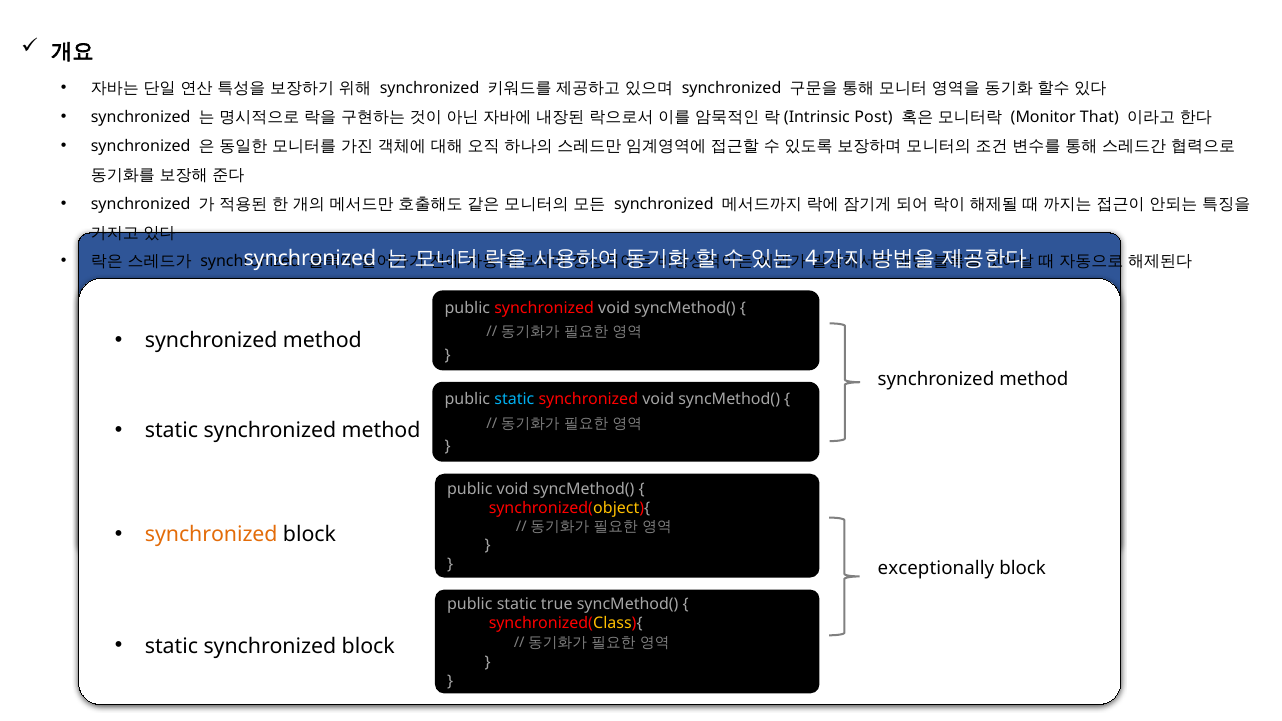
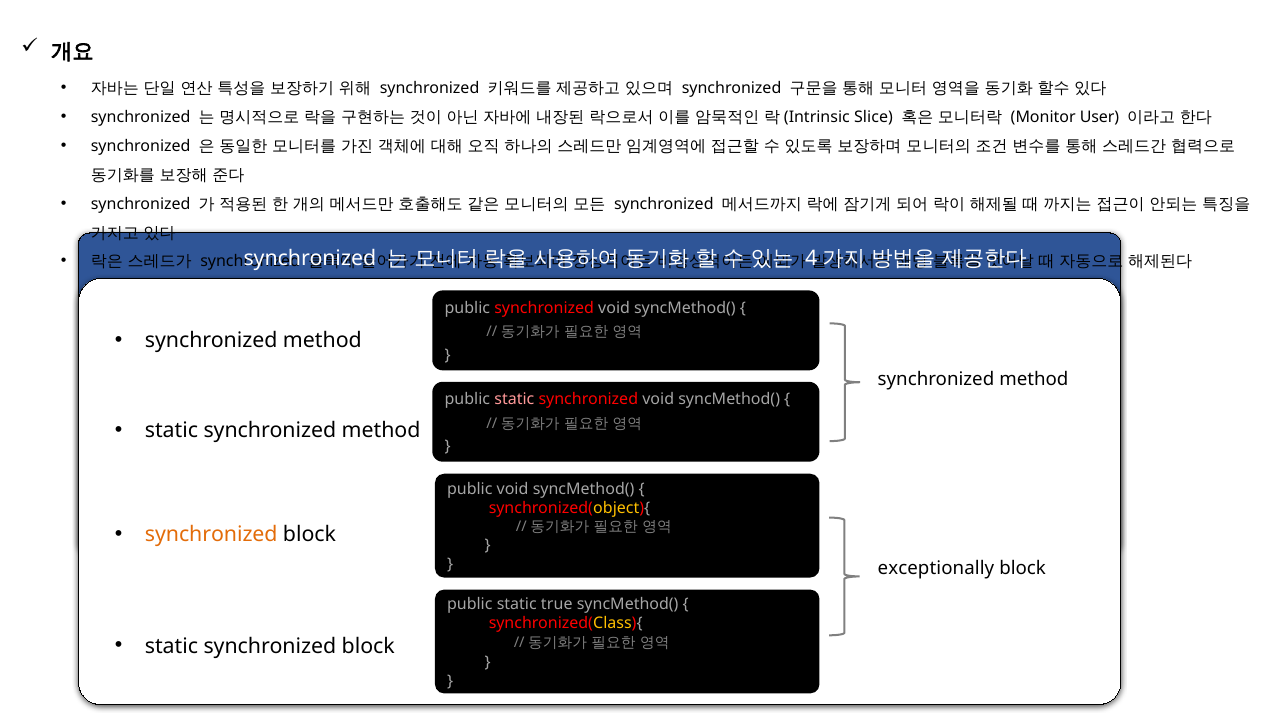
Post: Post -> Slice
That: That -> User
static at (514, 400) colour: light blue -> pink
